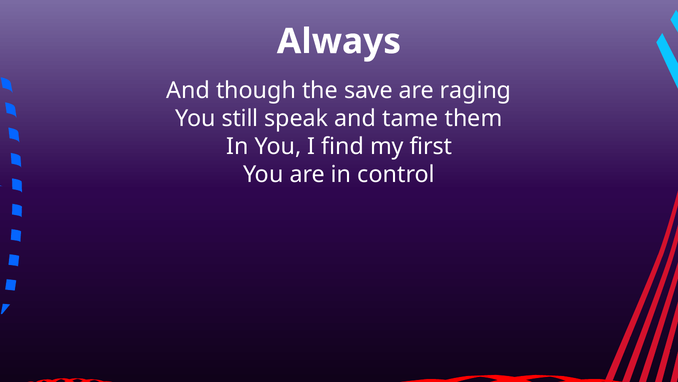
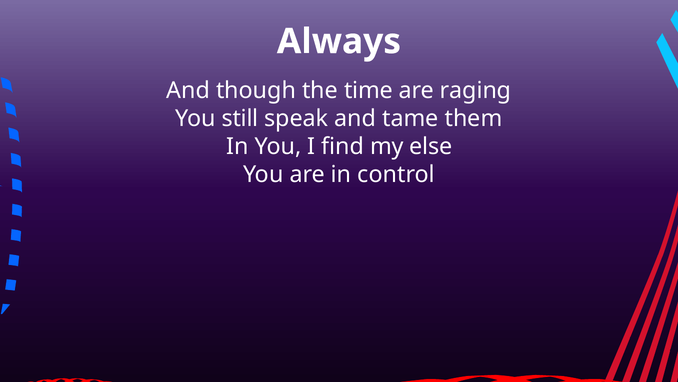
save: save -> time
first: first -> else
